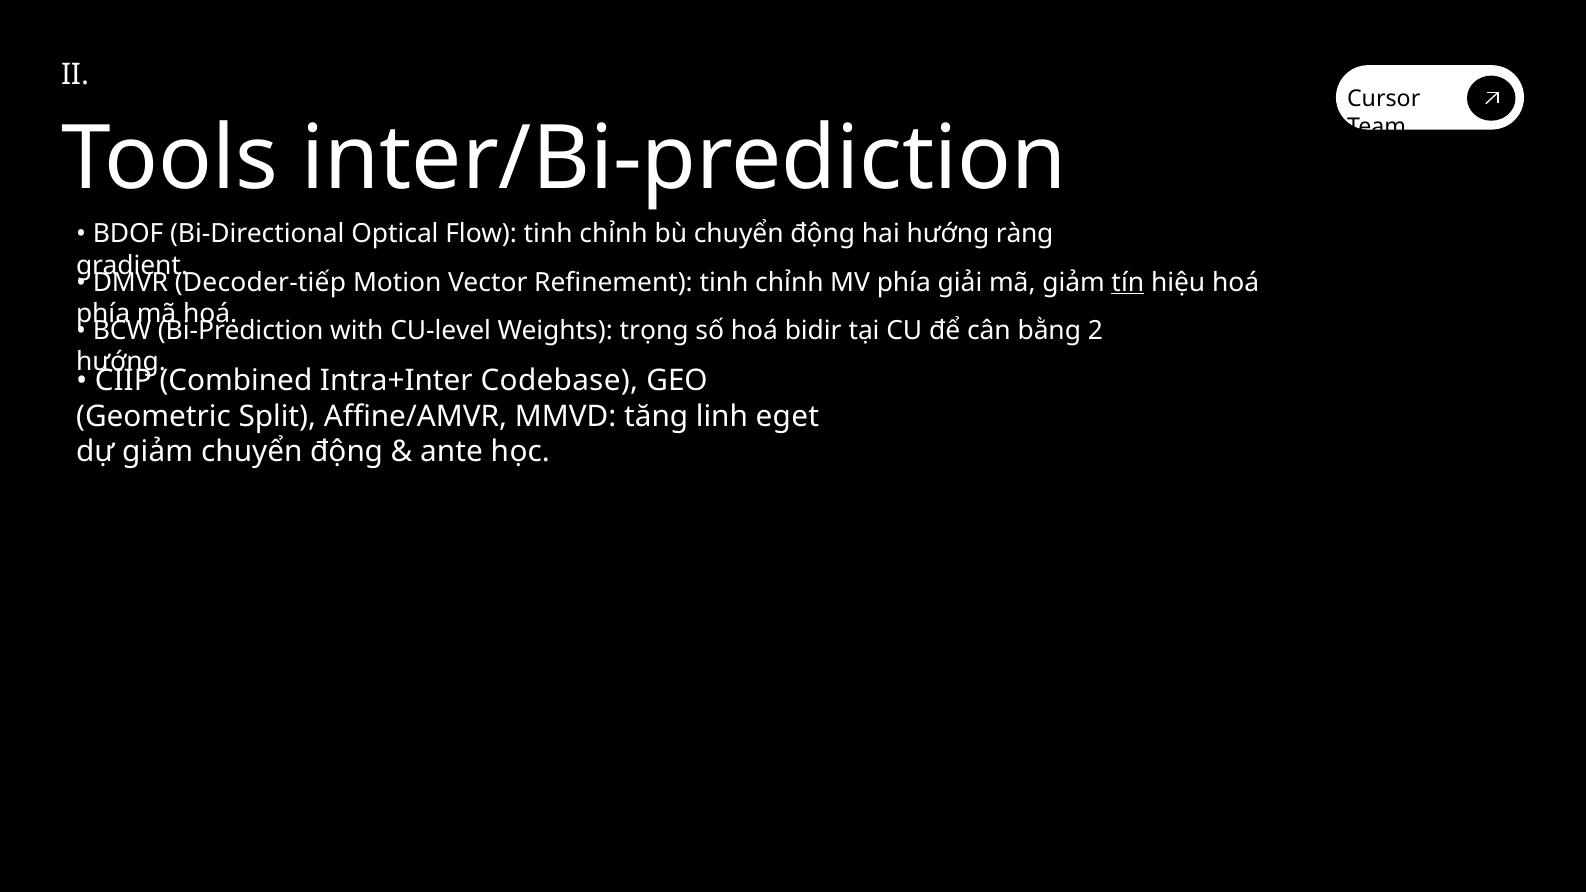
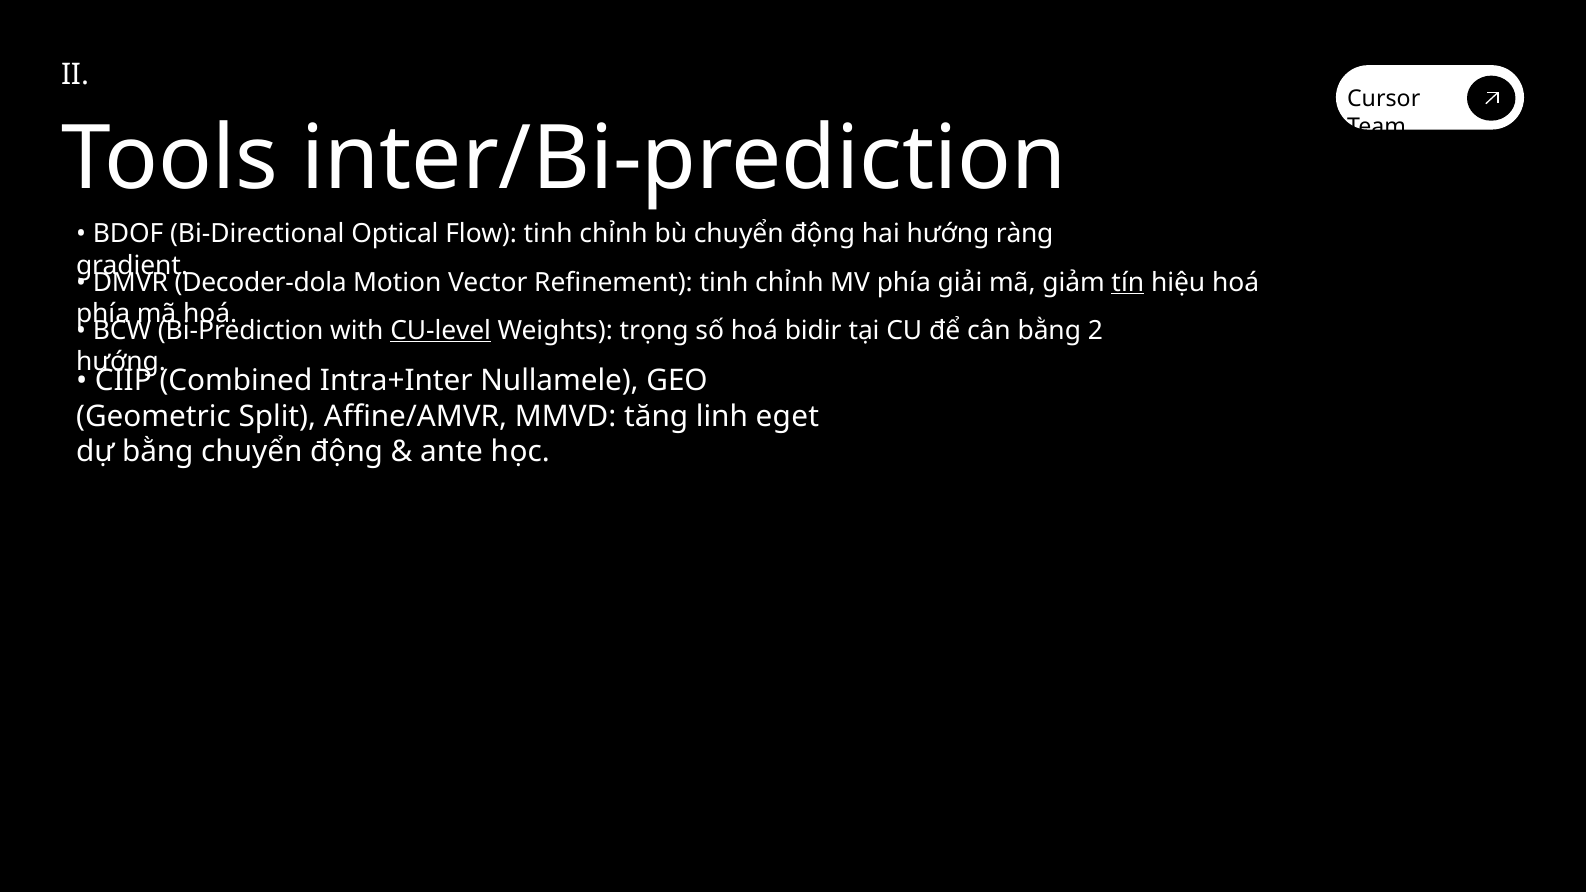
Decoder-tiếp: Decoder-tiếp -> Decoder-dola
CU‑level underline: none -> present
Codebase: Codebase -> Nullamele
dự giảm: giảm -> bằng
